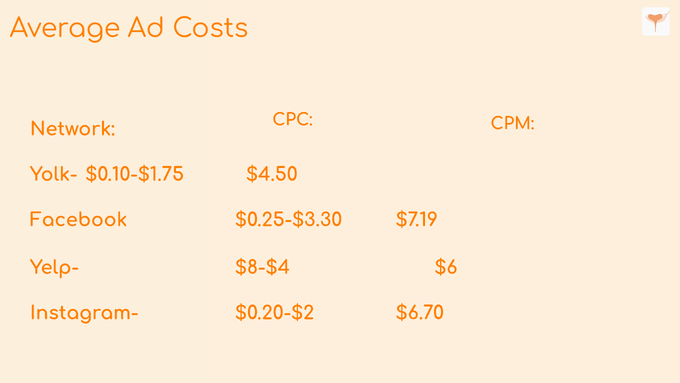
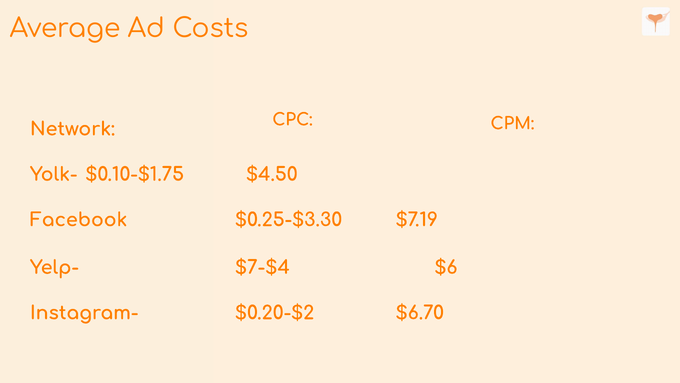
$8-$4: $8-$4 -> $7-$4
